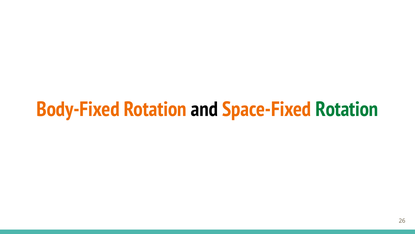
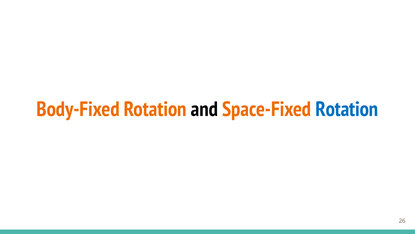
Rotation at (347, 109) colour: green -> blue
